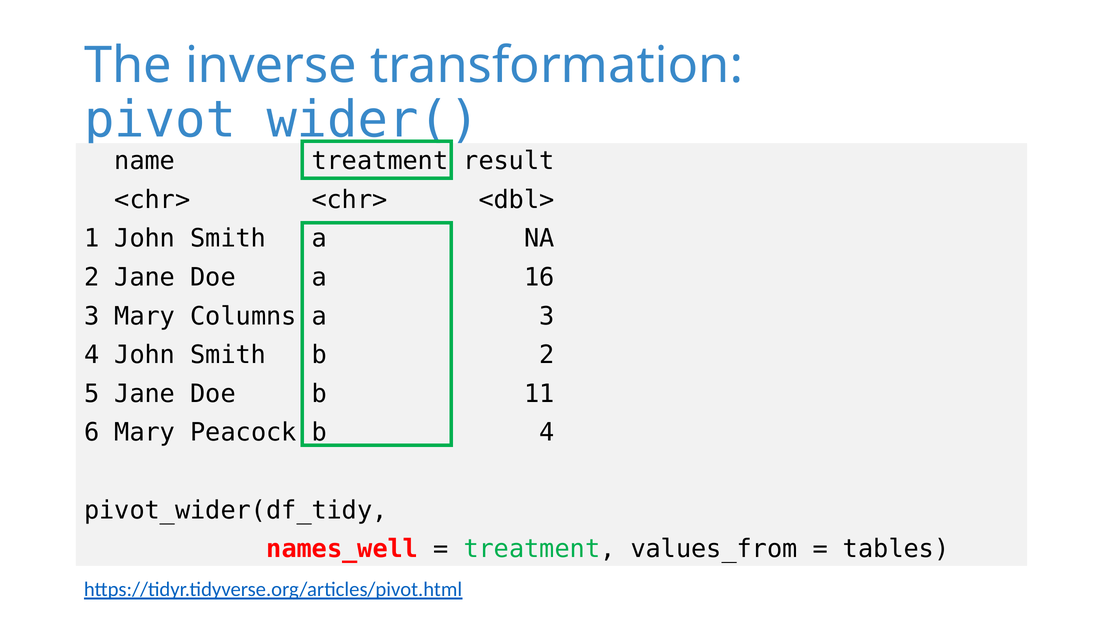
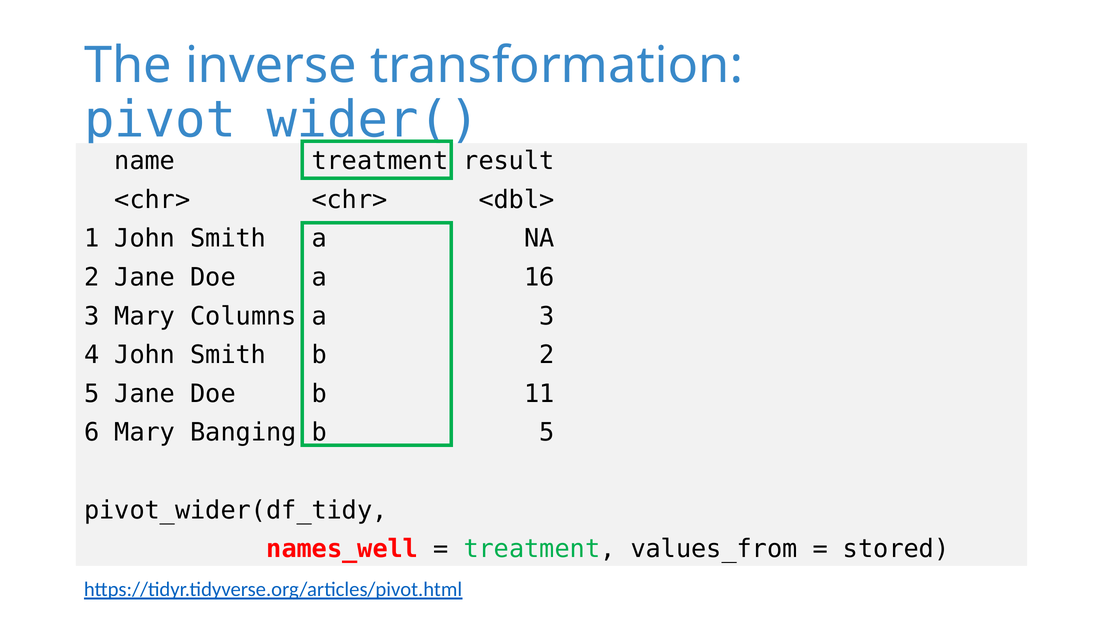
Peacock: Peacock -> Banging
4 at (547, 432): 4 -> 5
tables: tables -> stored
